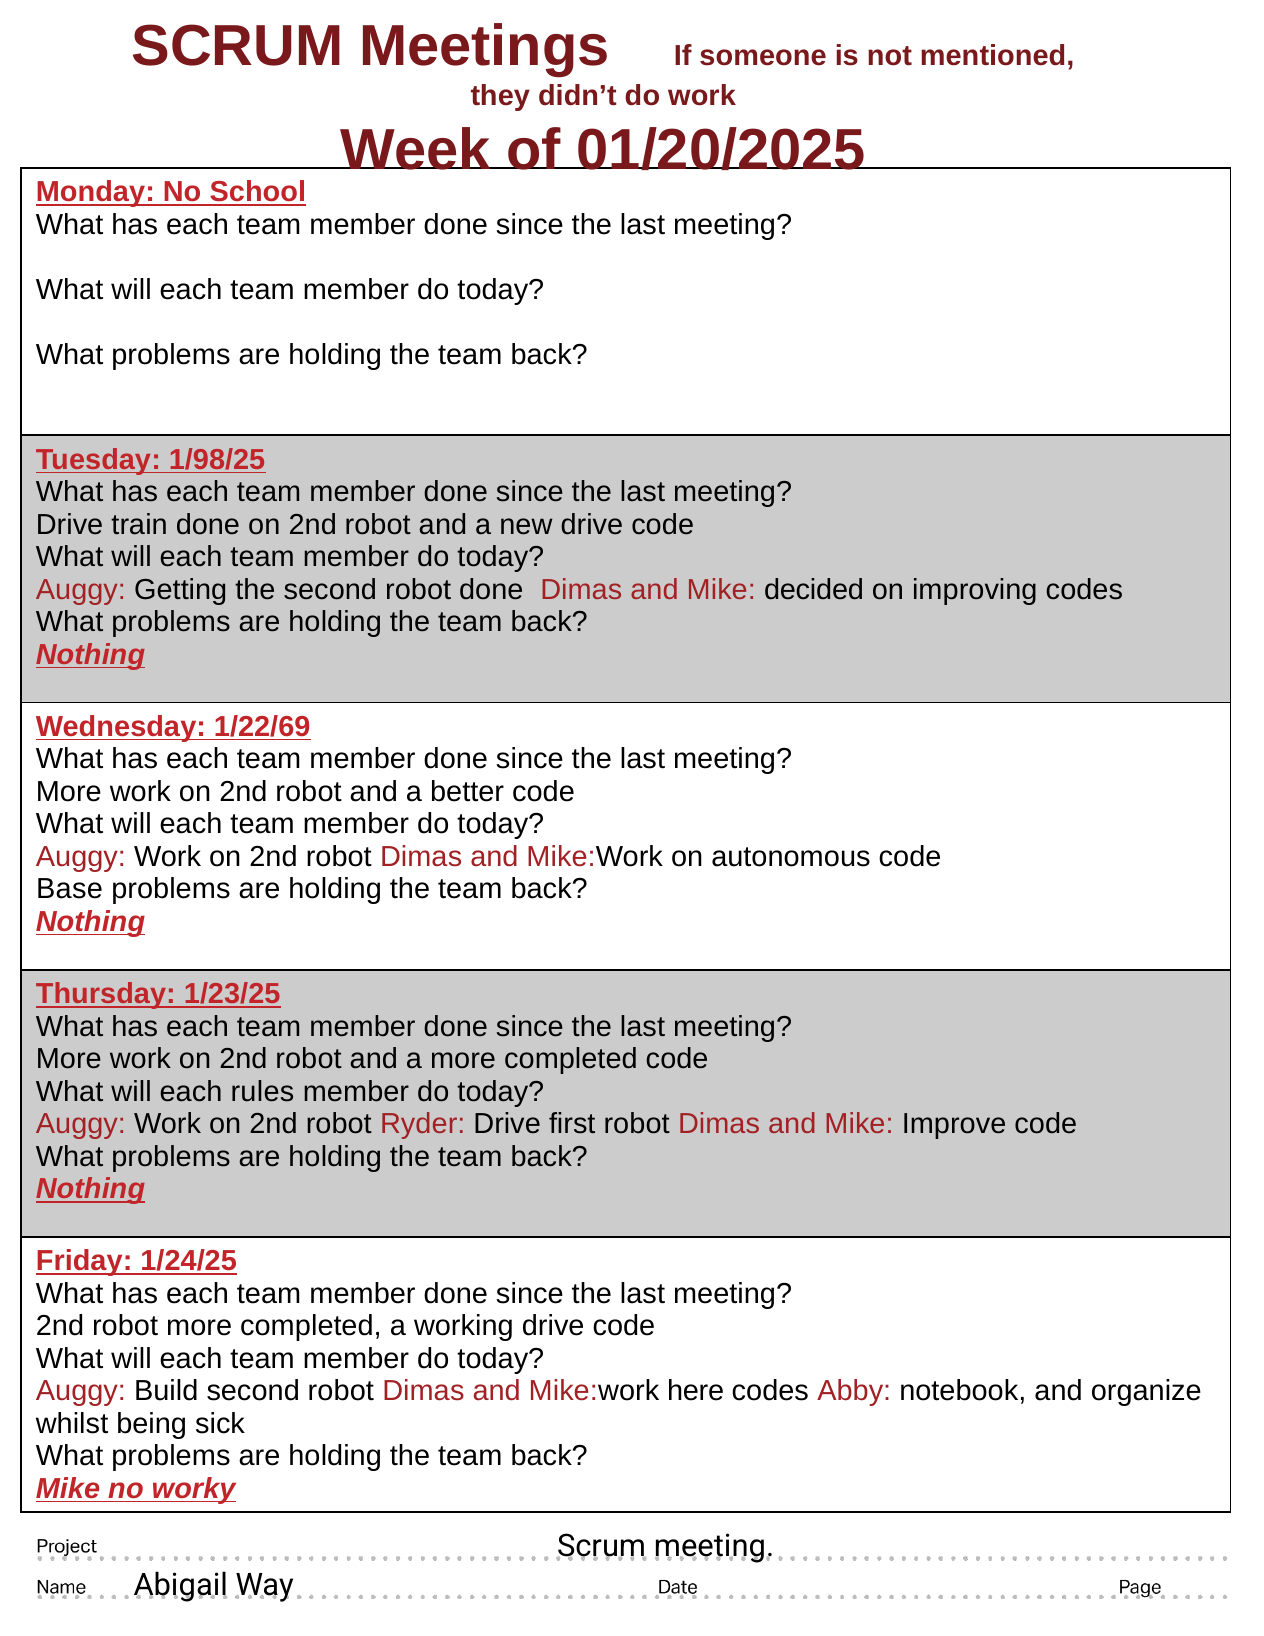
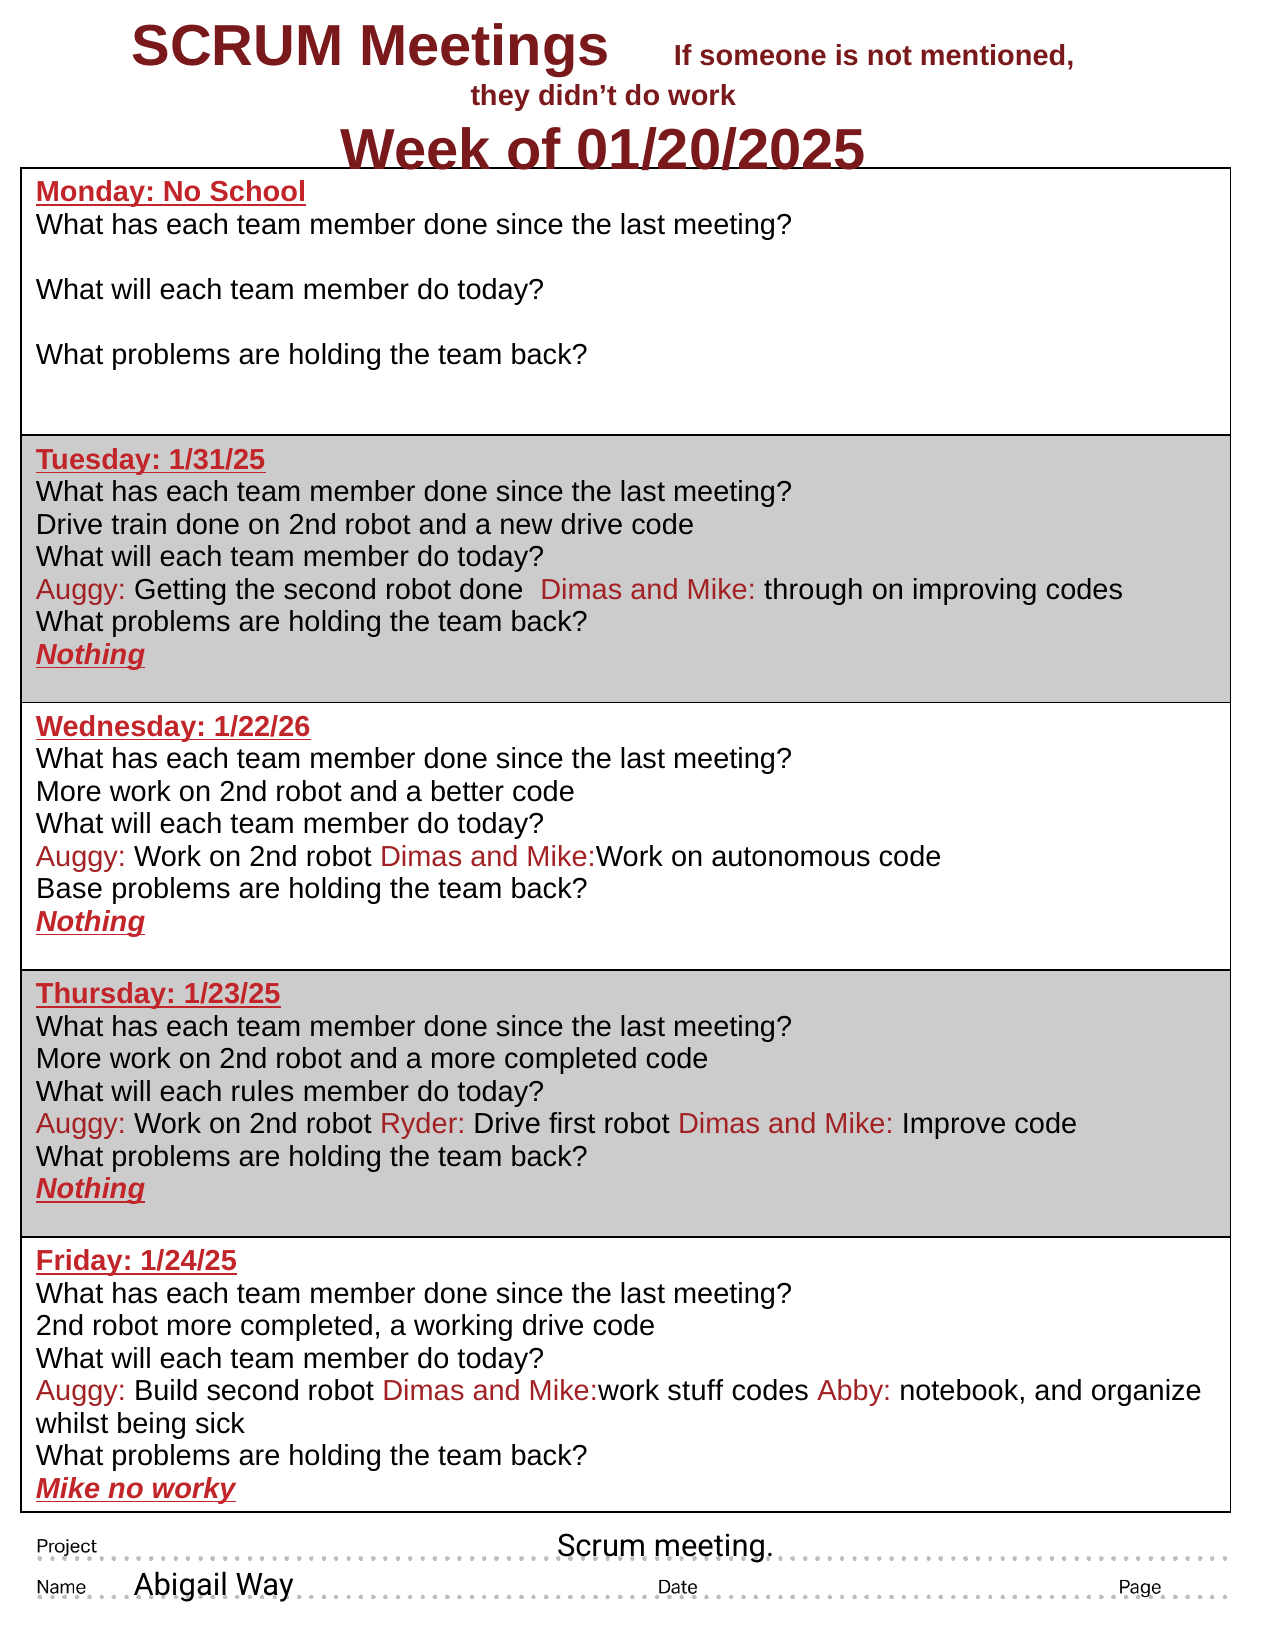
1/98/25: 1/98/25 -> 1/31/25
decided: decided -> through
1/22/69: 1/22/69 -> 1/22/26
here: here -> stuff
